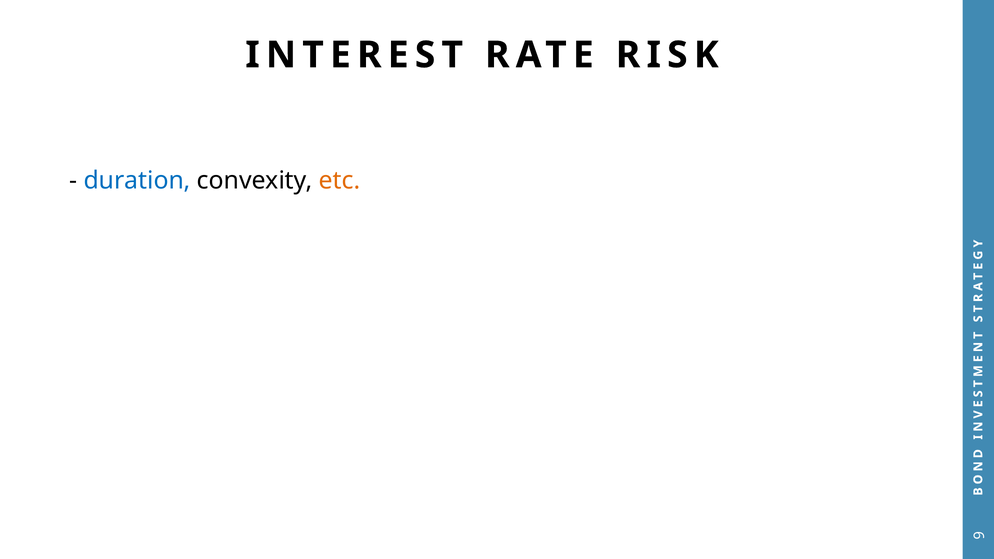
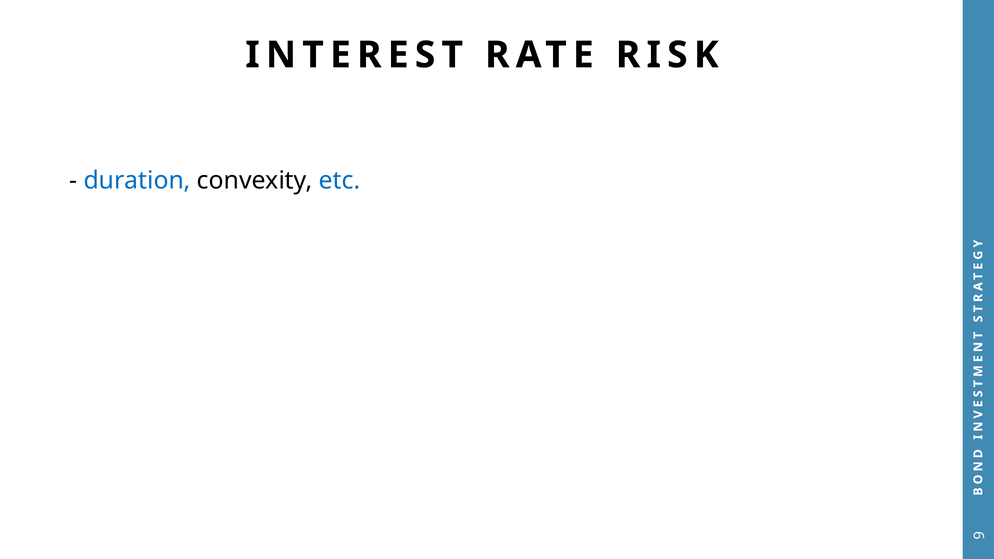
etc colour: orange -> blue
